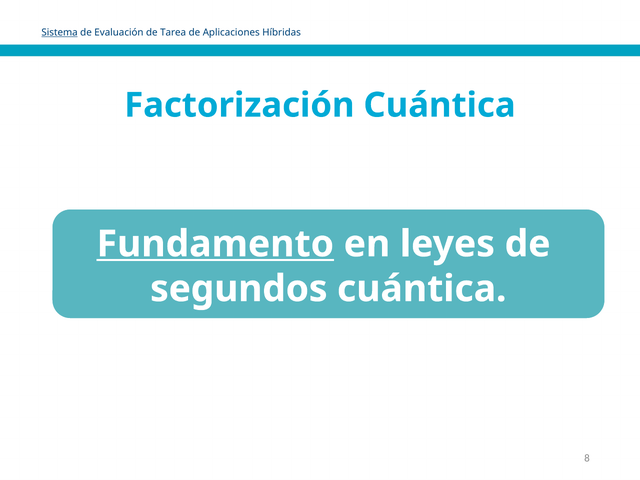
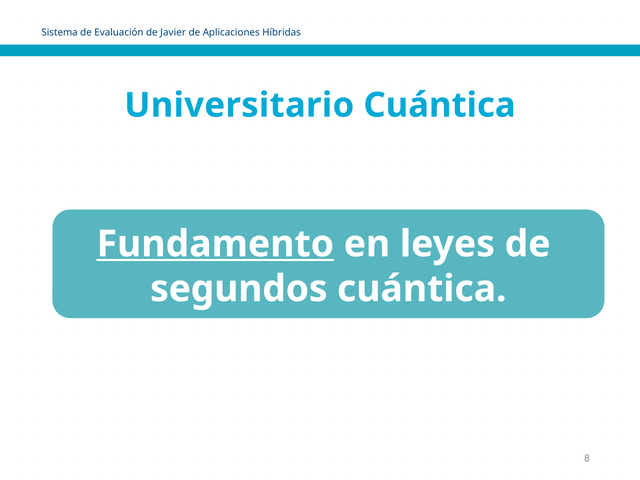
Sistema underline: present -> none
Tarea: Tarea -> Javier
Factorización: Factorización -> Universitario
